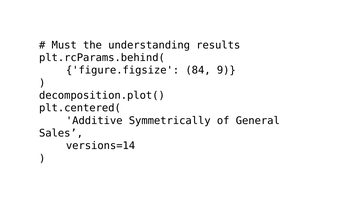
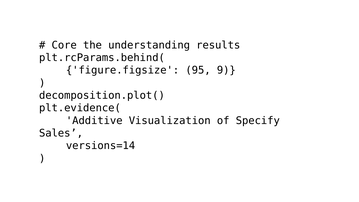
Must: Must -> Core
84: 84 -> 95
plt.centered(: plt.centered( -> plt.evidence(
Symmetrically: Symmetrically -> Visualization
General: General -> Specify
